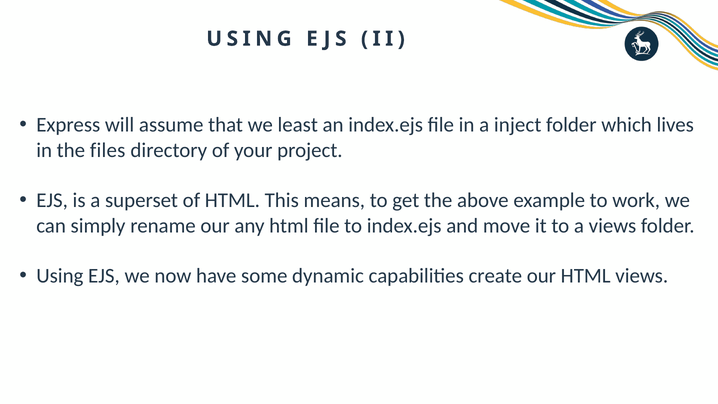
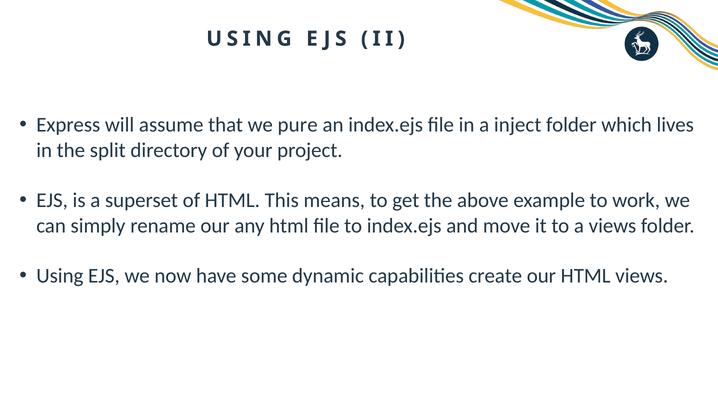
least: least -> pure
files: files -> split
